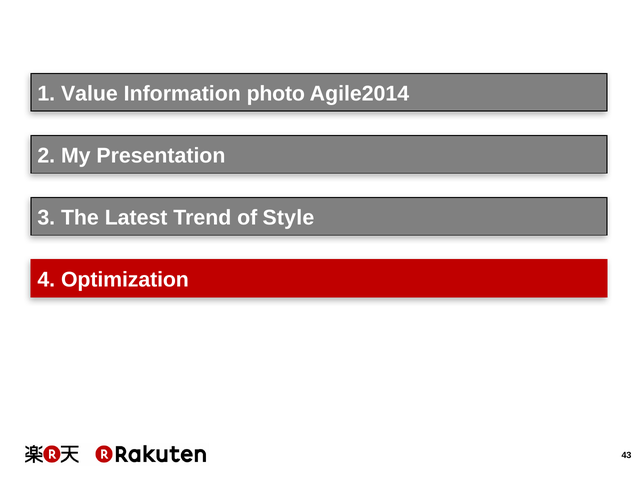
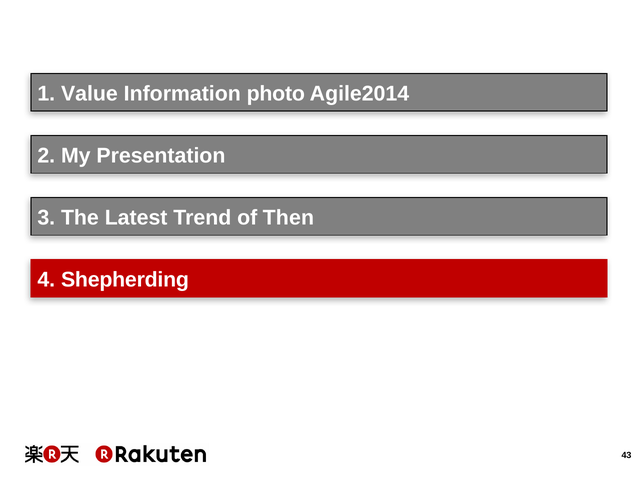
Style: Style -> Then
Optimization: Optimization -> Shepherding
